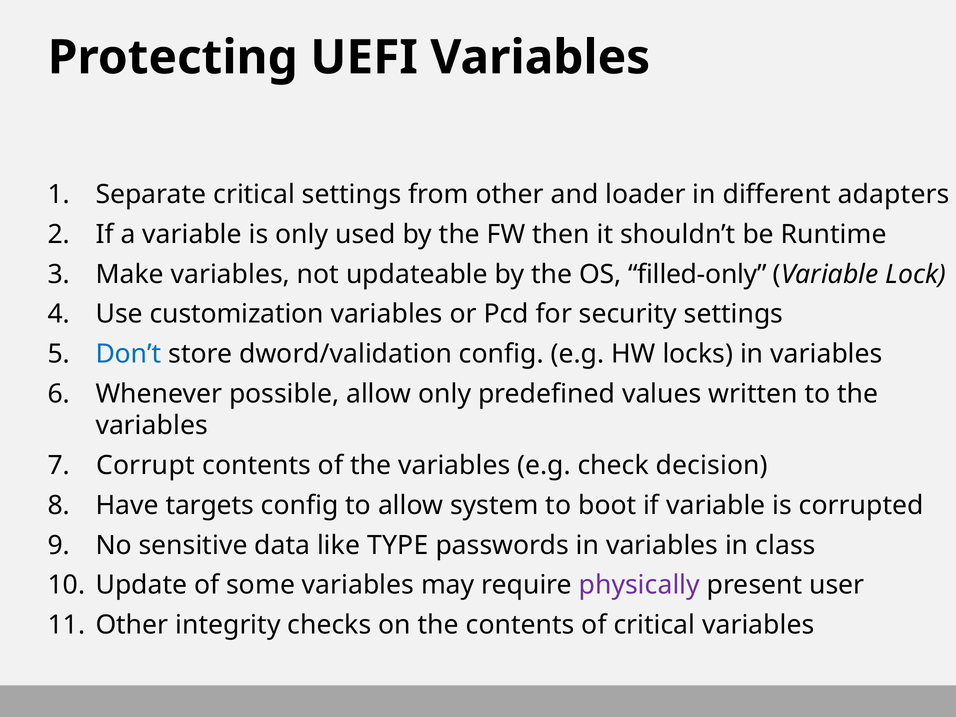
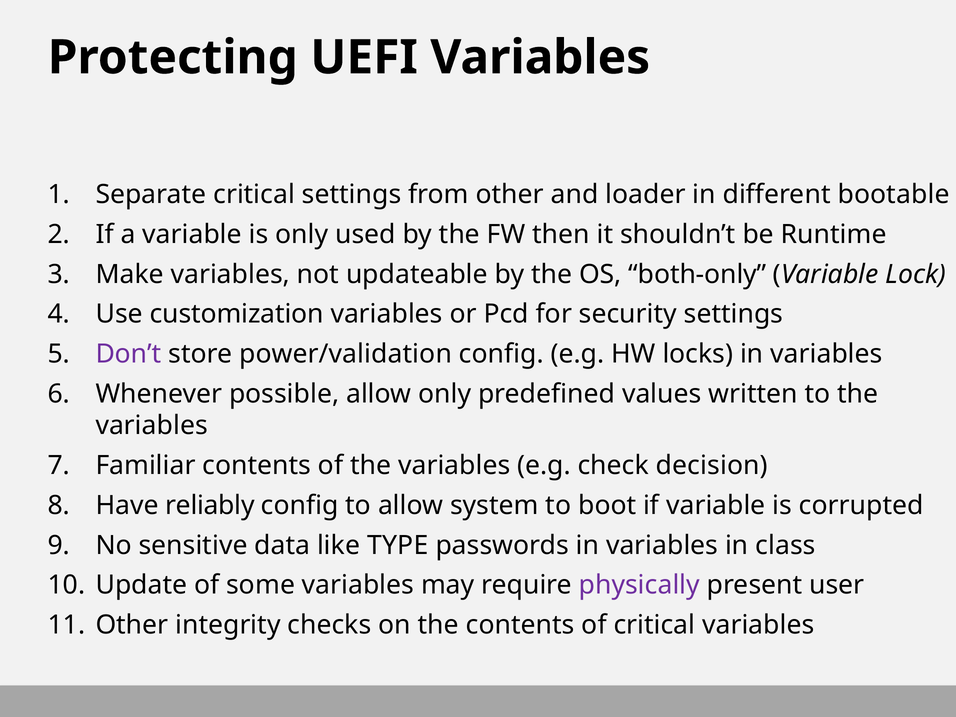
adapters: adapters -> bootable
filled-only: filled-only -> both-only
Don’t colour: blue -> purple
dword/validation: dword/validation -> power/validation
Corrupt: Corrupt -> Familiar
targets: targets -> reliably
